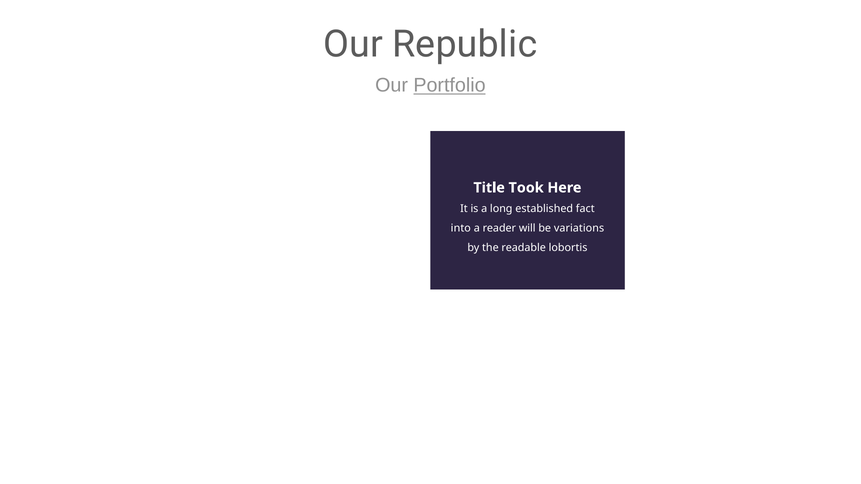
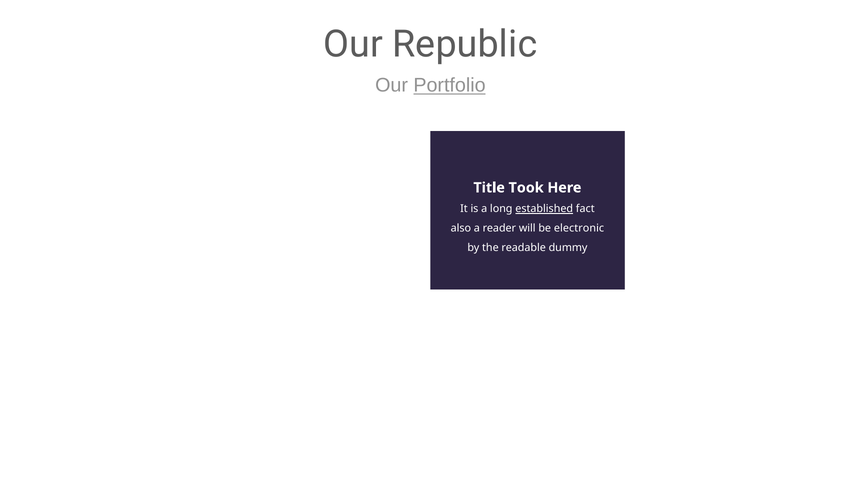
established underline: none -> present
into: into -> also
variations: variations -> electronic
lobortis: lobortis -> dummy
